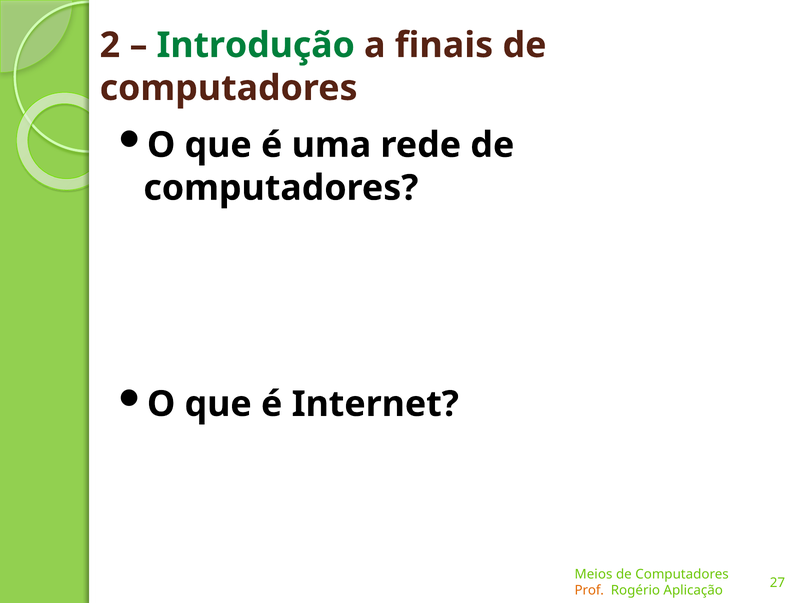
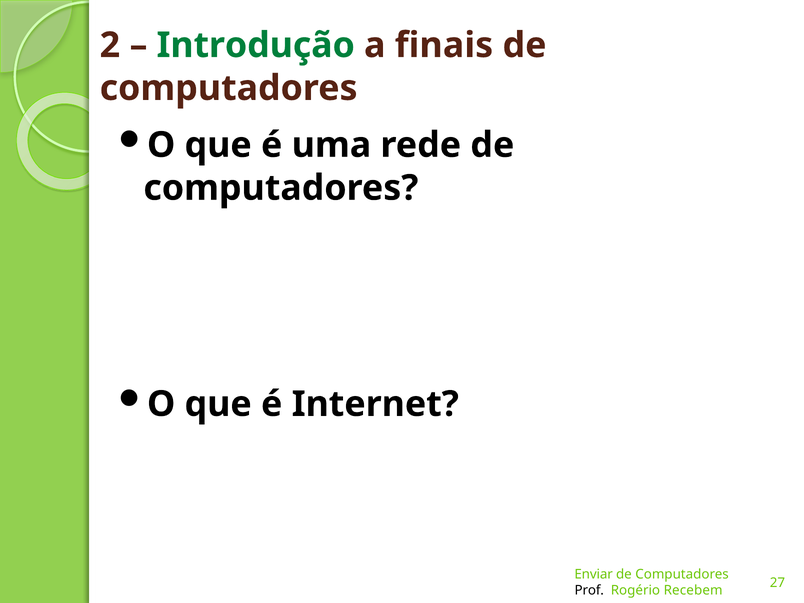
Meios: Meios -> Enviar
Prof colour: orange -> black
Aplicação: Aplicação -> Recebem
